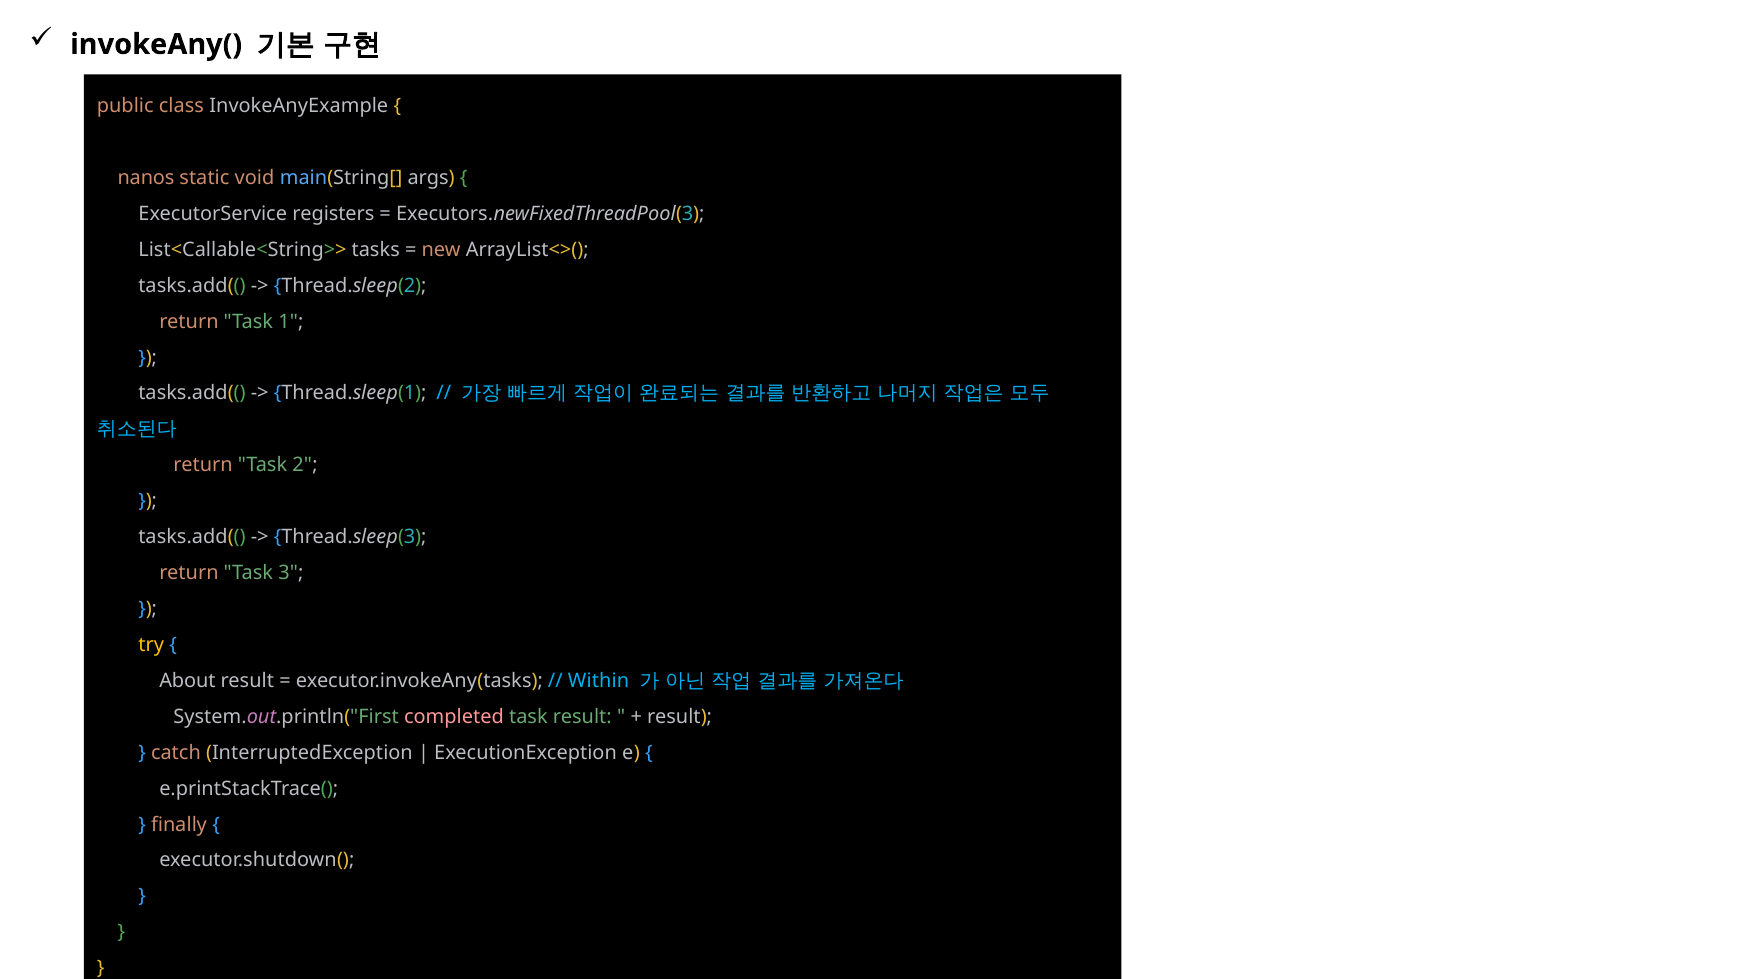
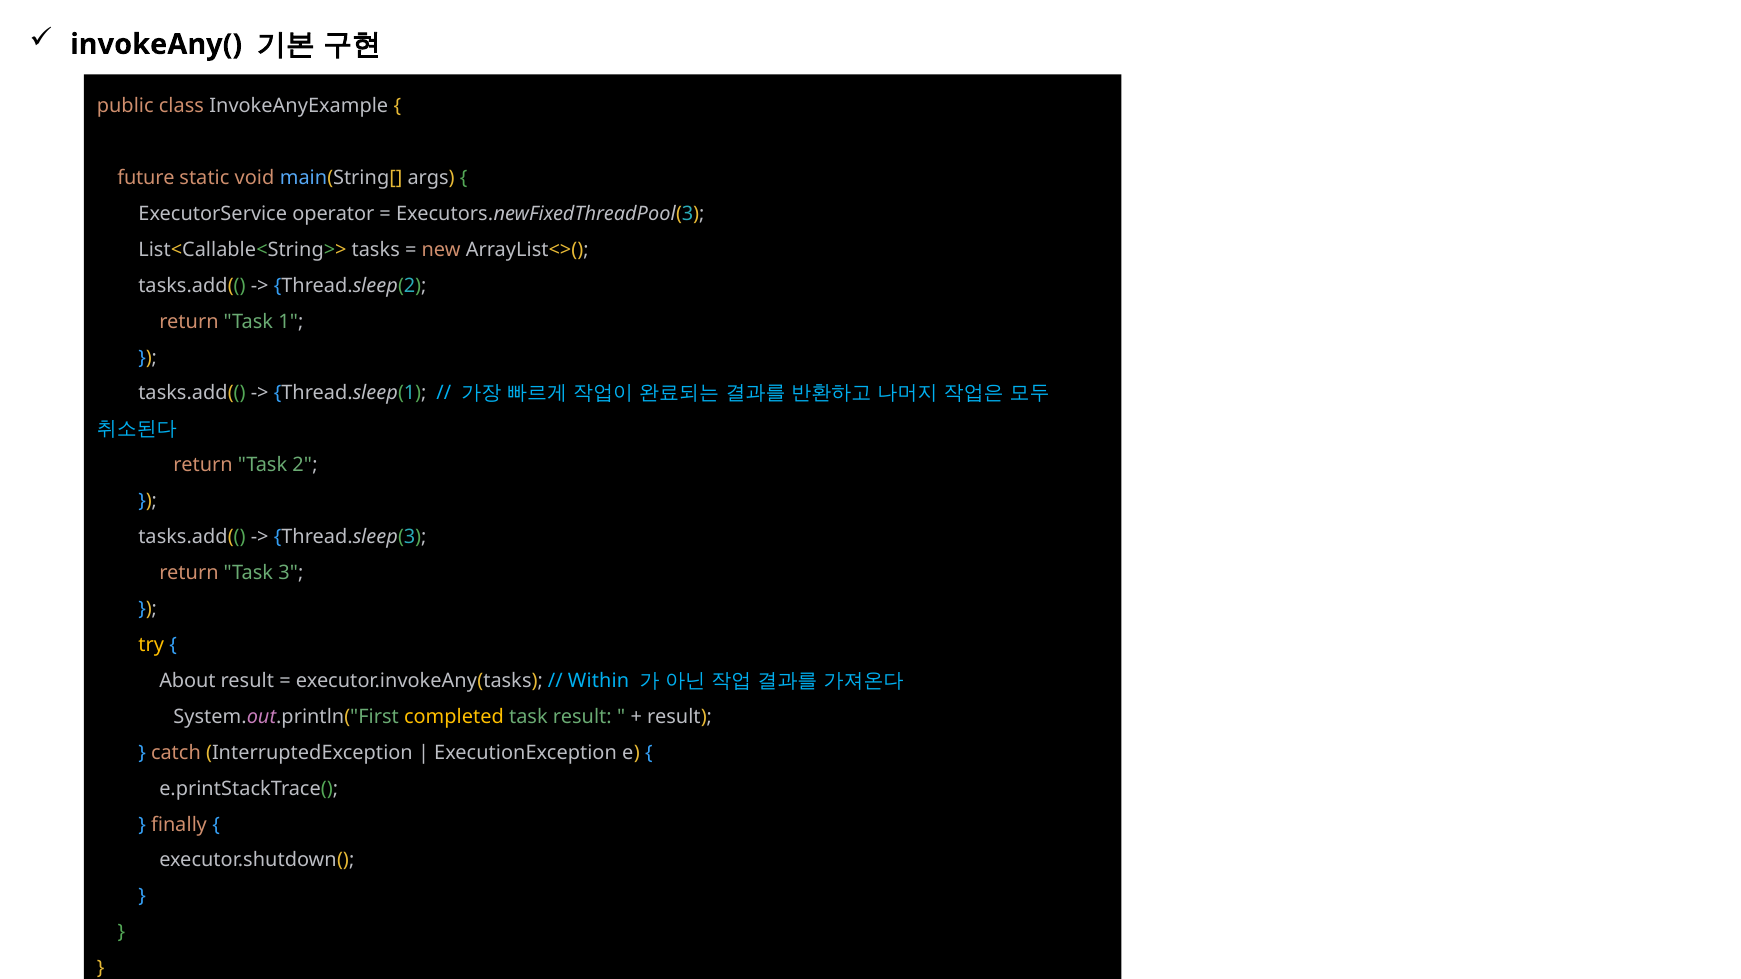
nanos: nanos -> future
registers: registers -> operator
completed colour: pink -> yellow
